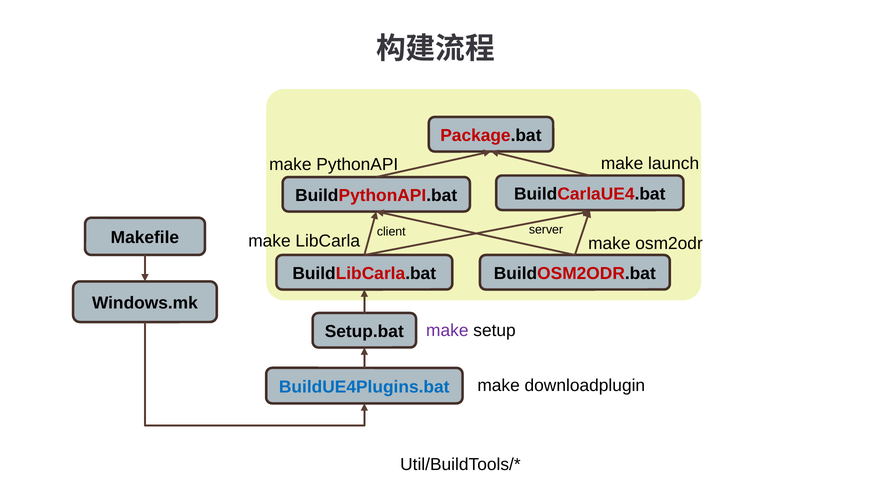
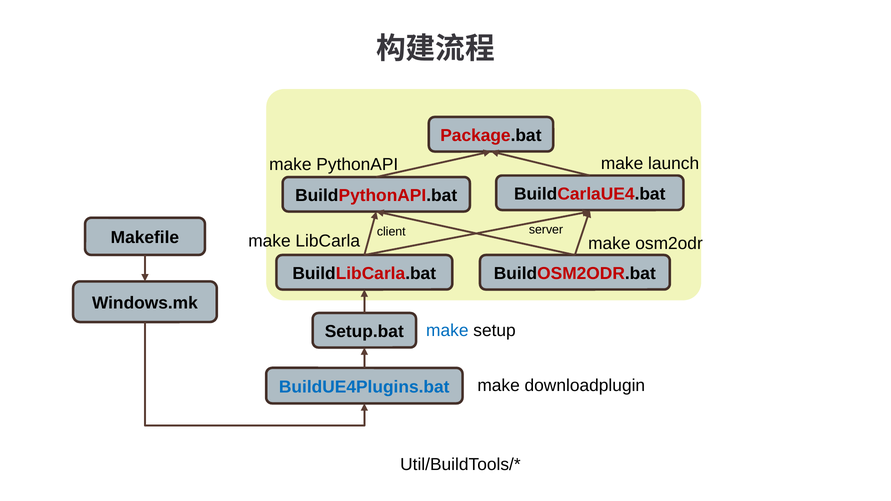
make at (447, 330) colour: purple -> blue
